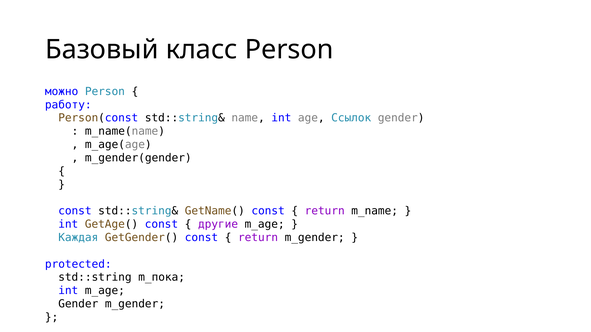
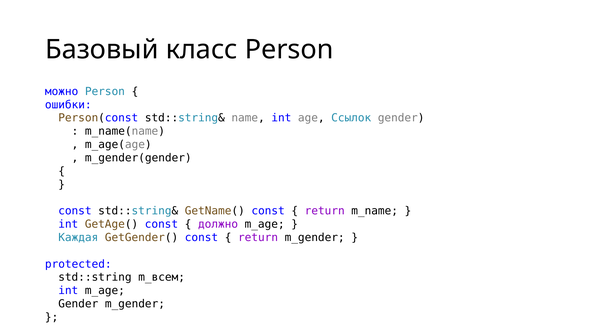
работу: работу -> ошибки
другие: другие -> должно
m_пока: m_пока -> m_всем
